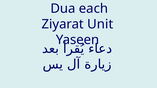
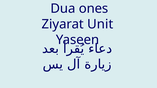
each: each -> ones
